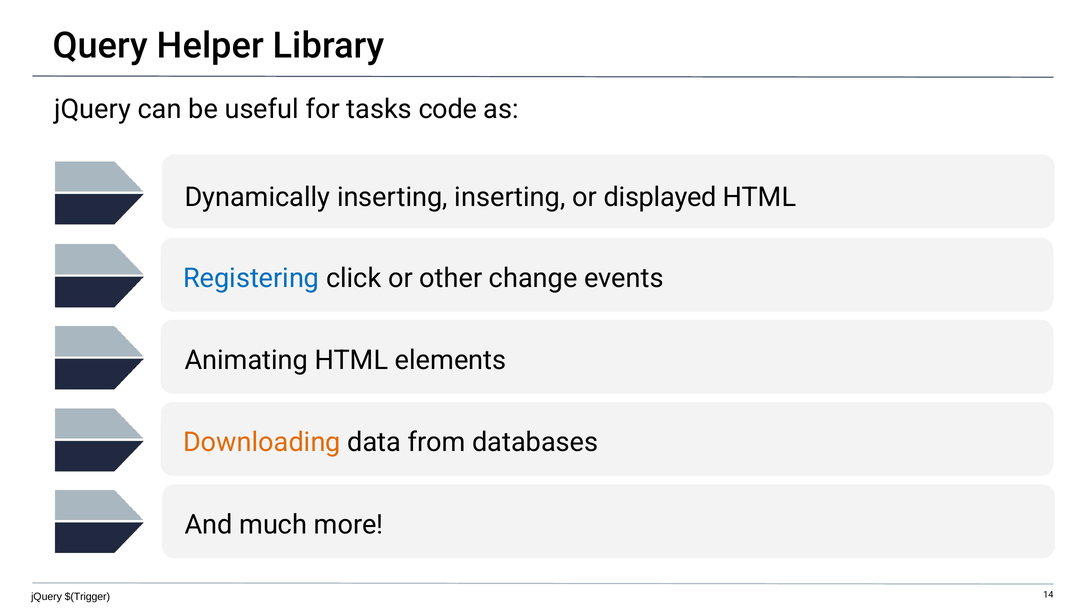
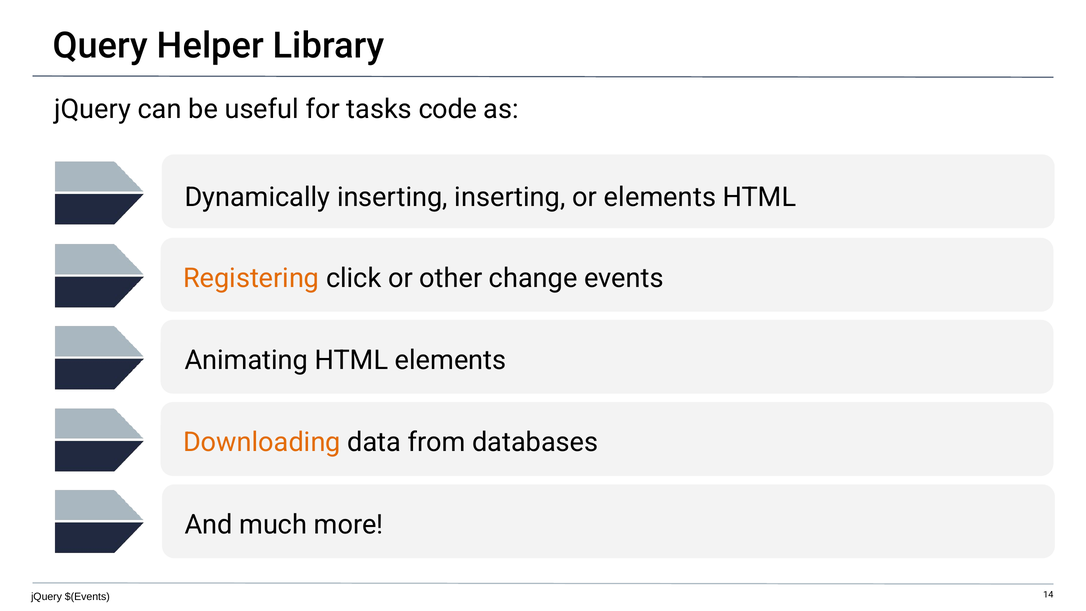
or displayed: displayed -> elements
Registering colour: blue -> orange
$(Trigger: $(Trigger -> $(Events
